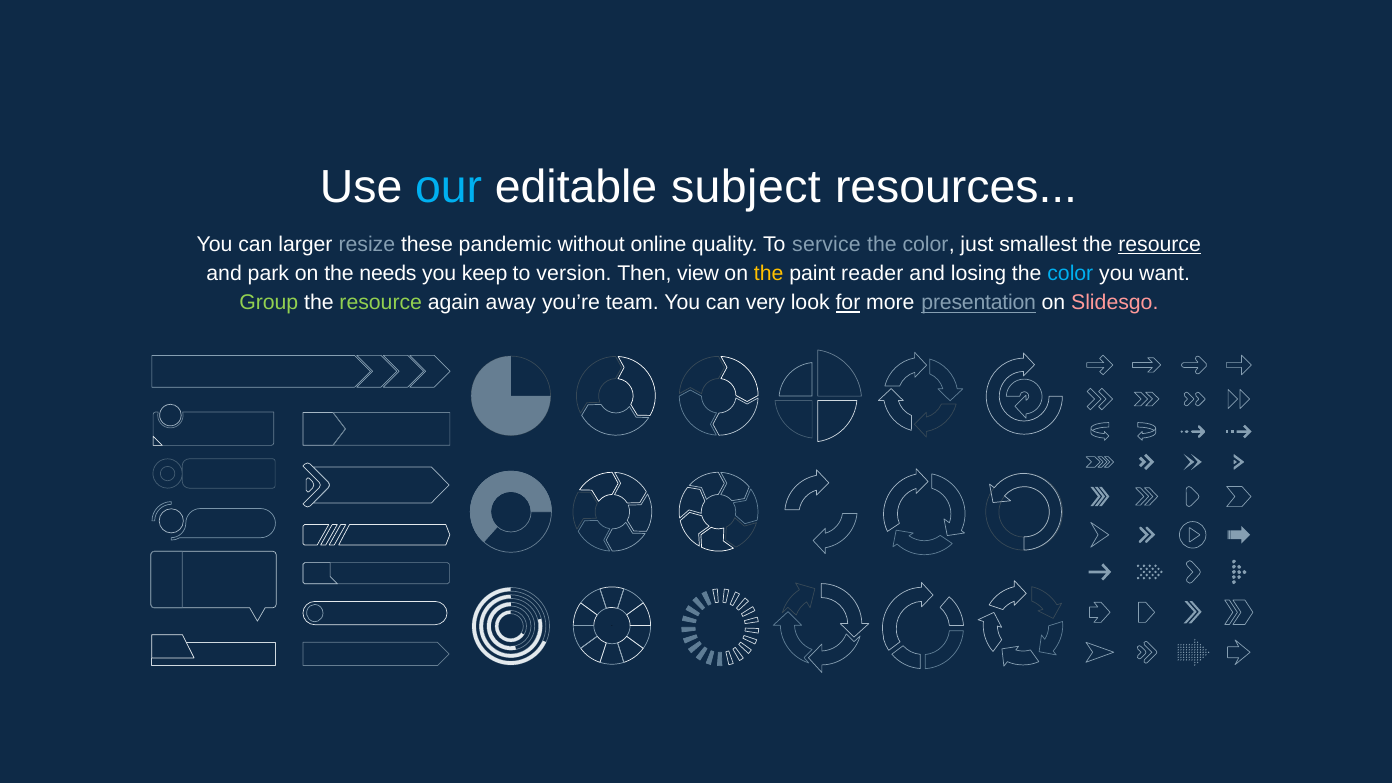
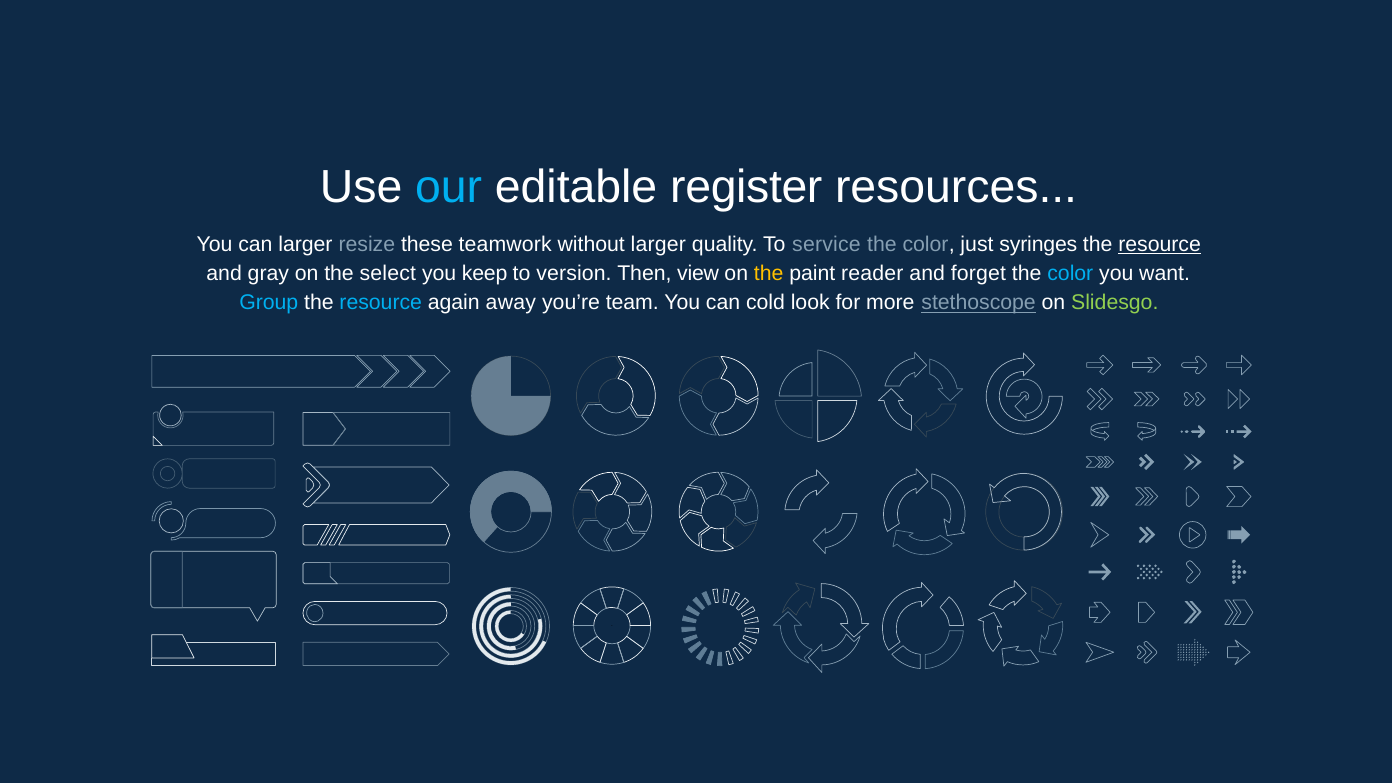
subject: subject -> register
pandemic: pandemic -> teamwork
without online: online -> larger
smallest: smallest -> syringes
park: park -> gray
needs: needs -> select
losing: losing -> forget
Group colour: light green -> light blue
resource at (381, 303) colour: light green -> light blue
very: very -> cold
for underline: present -> none
presentation: presentation -> stethoscope
Slidesgo colour: pink -> light green
